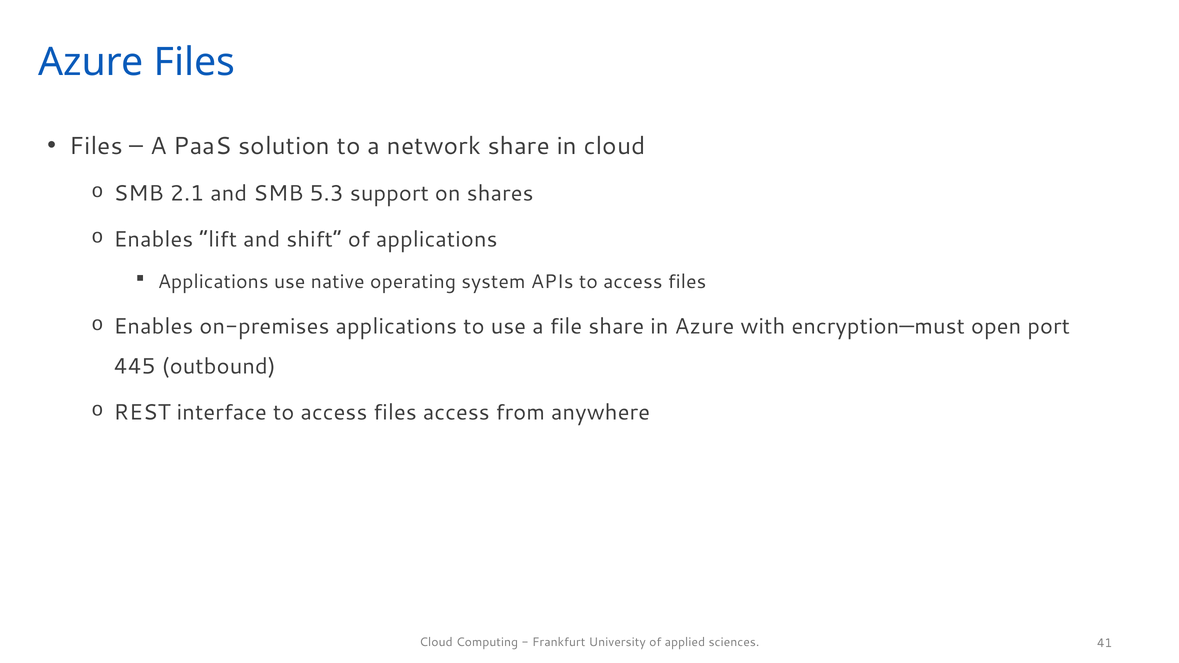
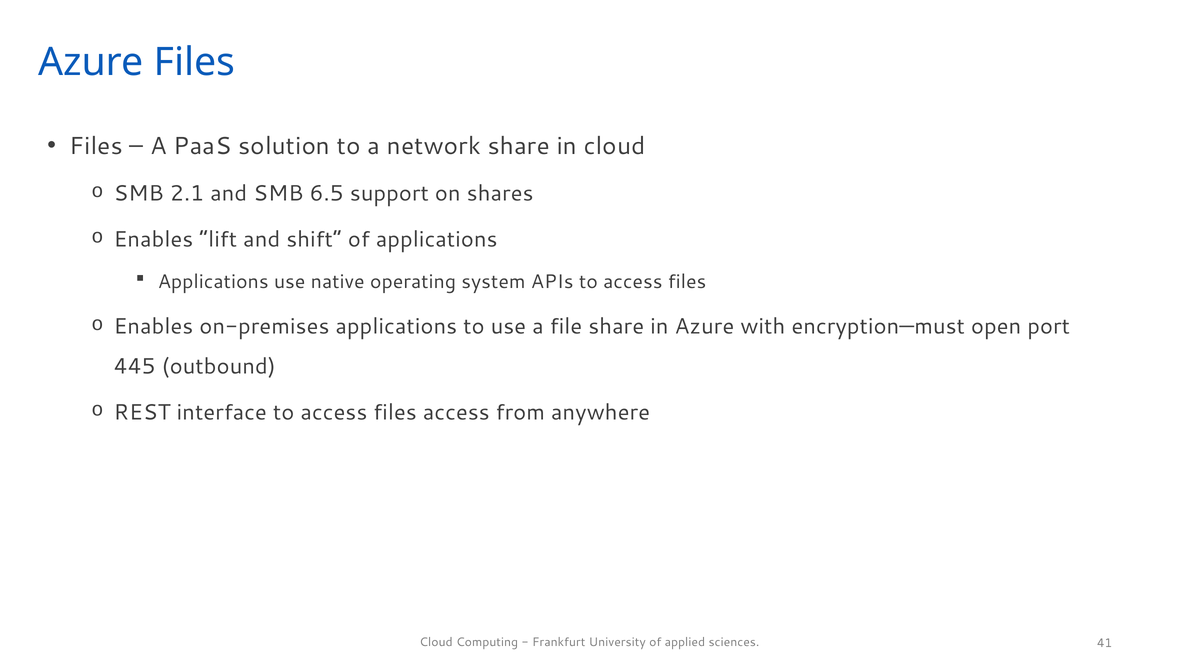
5.3: 5.3 -> 6.5
